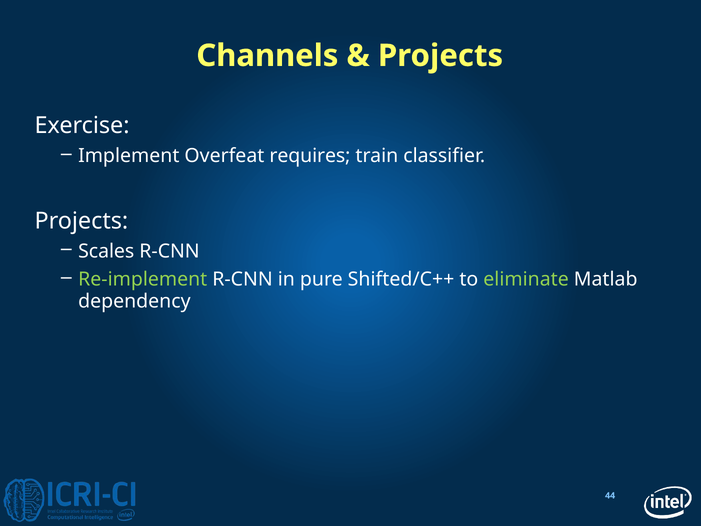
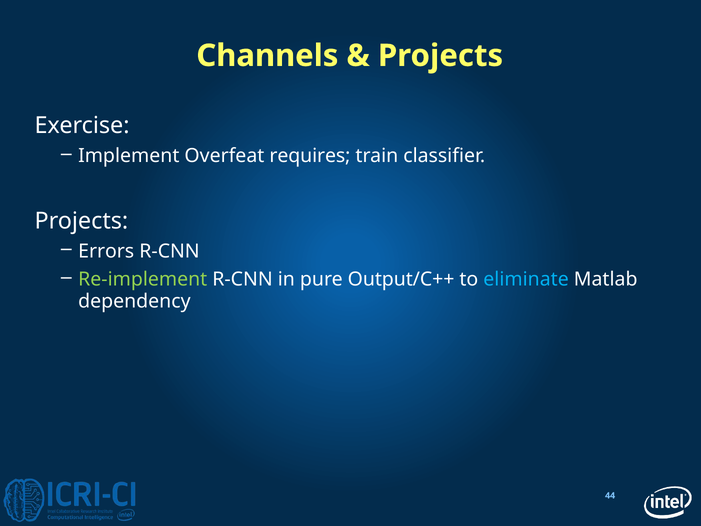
Scales: Scales -> Errors
Shifted/C++: Shifted/C++ -> Output/C++
eliminate colour: light green -> light blue
